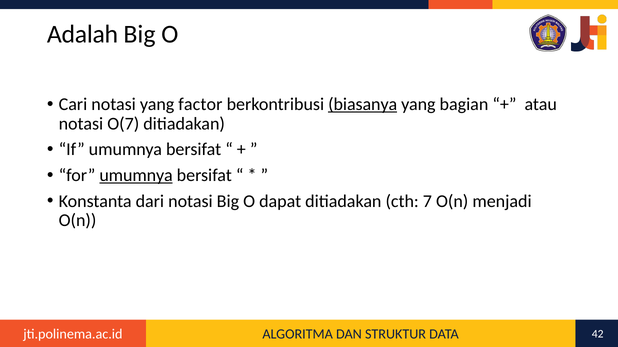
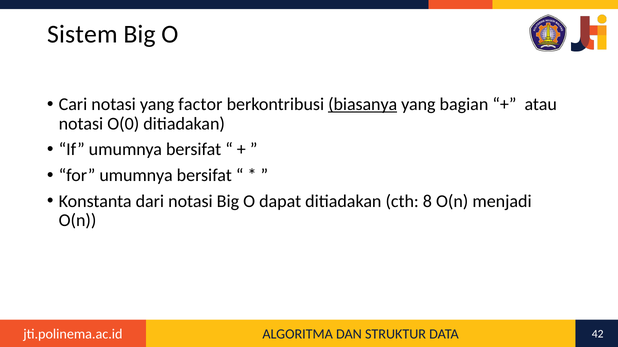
Adalah: Adalah -> Sistem
O(7: O(7 -> O(0
umumnya at (136, 176) underline: present -> none
7: 7 -> 8
